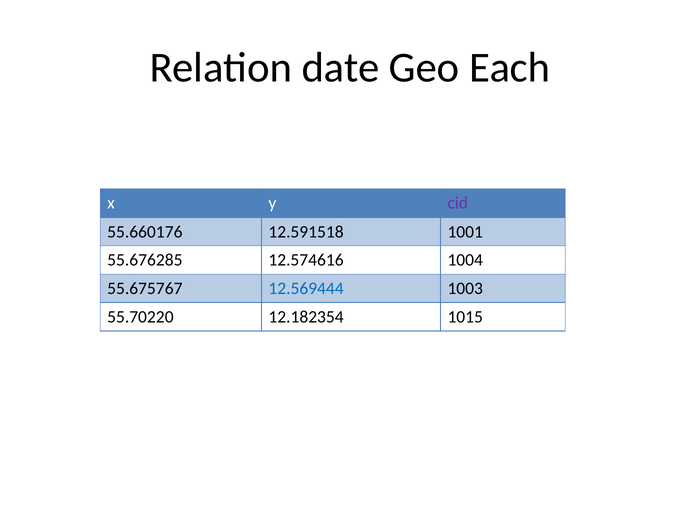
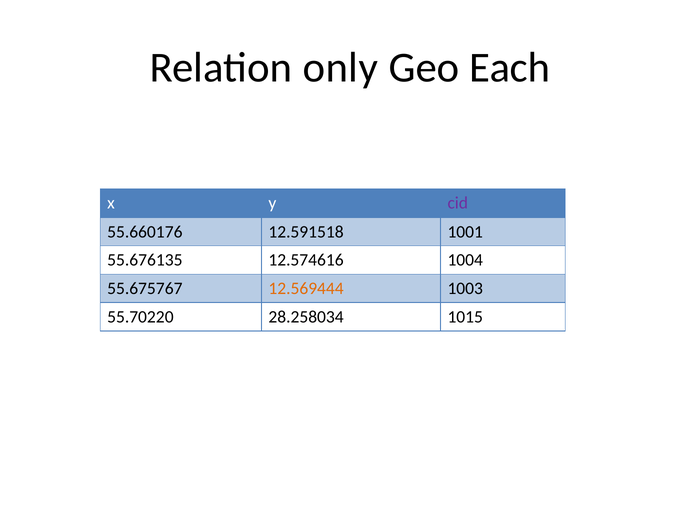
date: date -> only
55.676285: 55.676285 -> 55.676135
12.569444 colour: blue -> orange
12.182354: 12.182354 -> 28.258034
